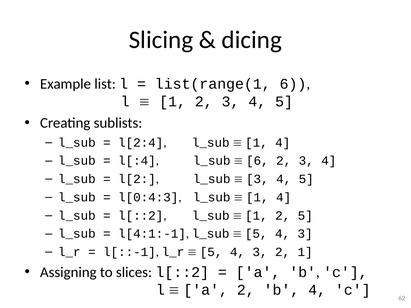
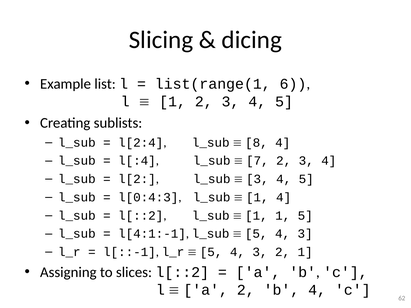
1 at (256, 143): 1 -> 8
6 at (257, 161): 6 -> 7
2 at (283, 216): 2 -> 1
